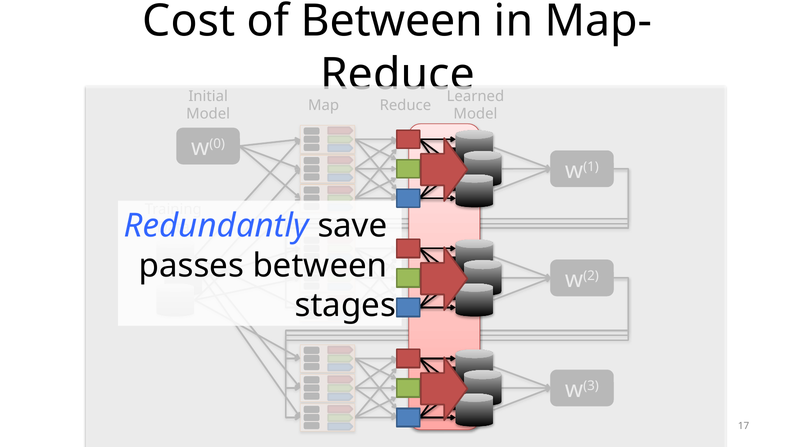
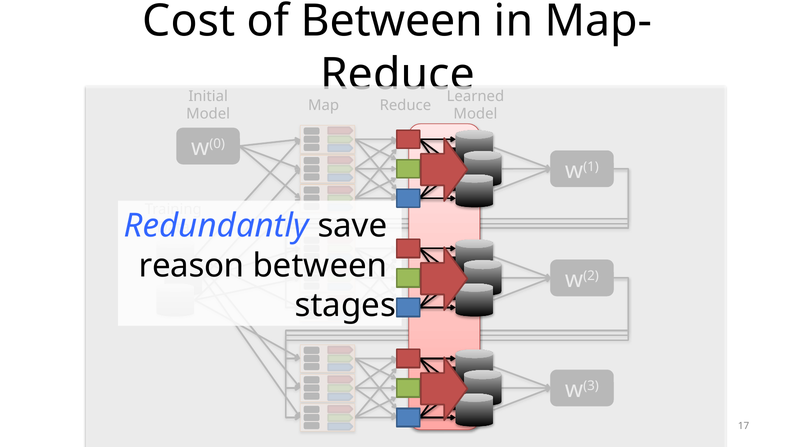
passes: passes -> reason
